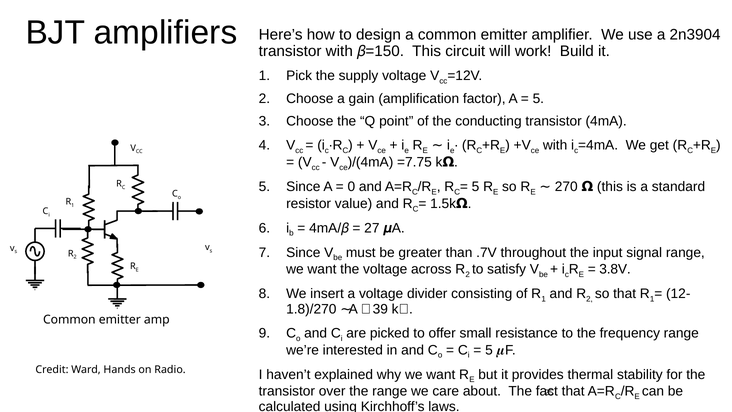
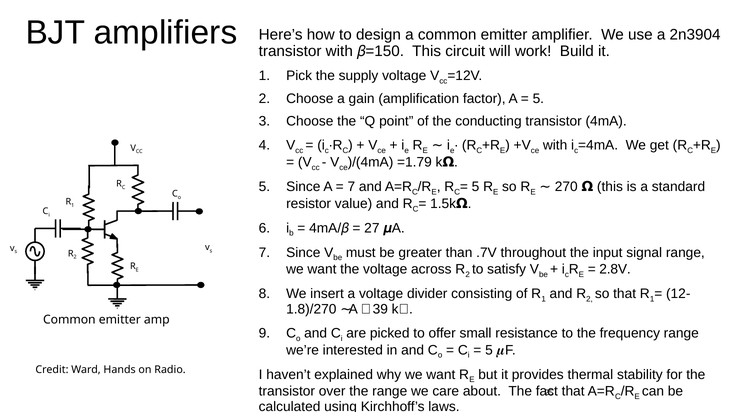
=7.75: =7.75 -> =1.79
0 at (351, 187): 0 -> 7
3.8V: 3.8V -> 2.8V
